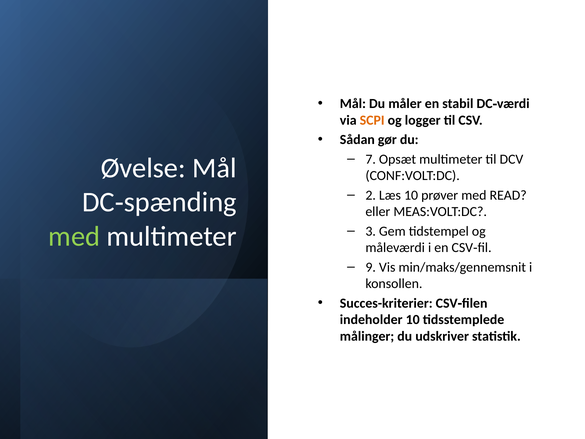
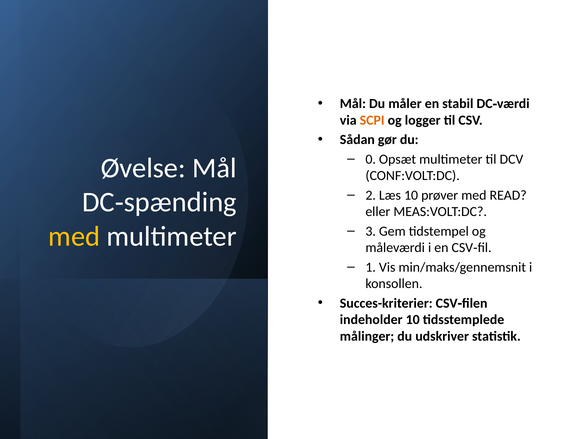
7: 7 -> 0
med at (74, 236) colour: light green -> yellow
9: 9 -> 1
